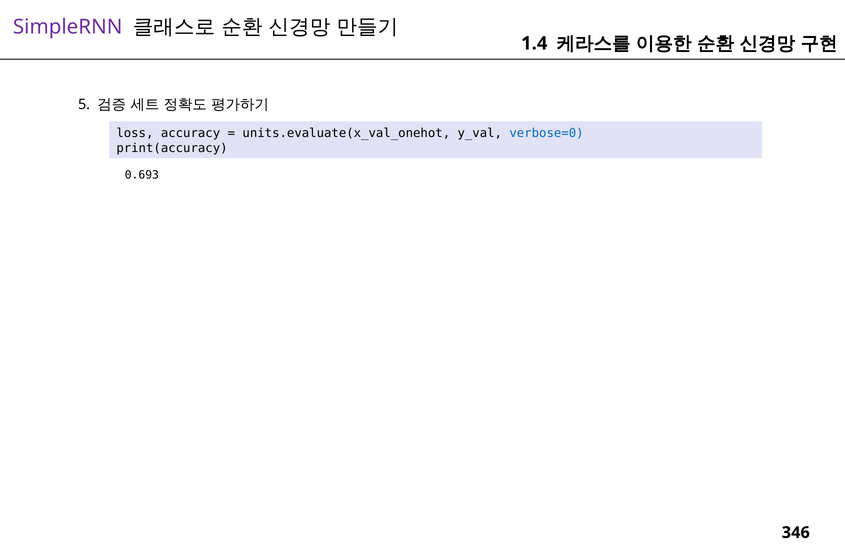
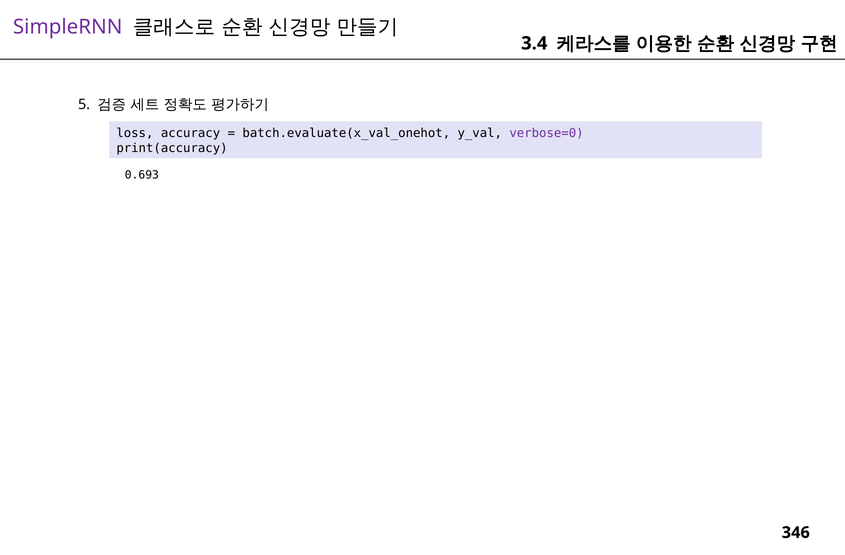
1.4: 1.4 -> 3.4
units.evaluate(x_val_onehot: units.evaluate(x_val_onehot -> batch.evaluate(x_val_onehot
verbose=0 colour: blue -> purple
